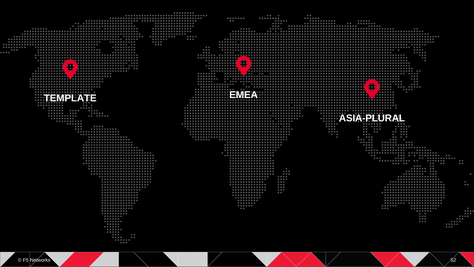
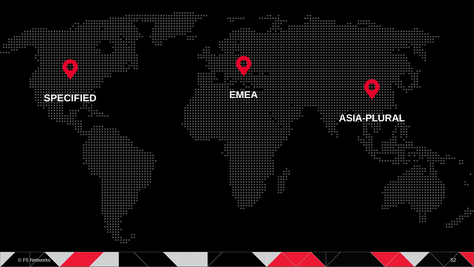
TEMPLATE: TEMPLATE -> SPECIFIED
